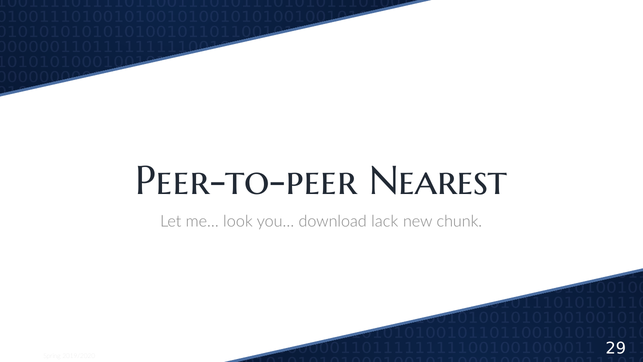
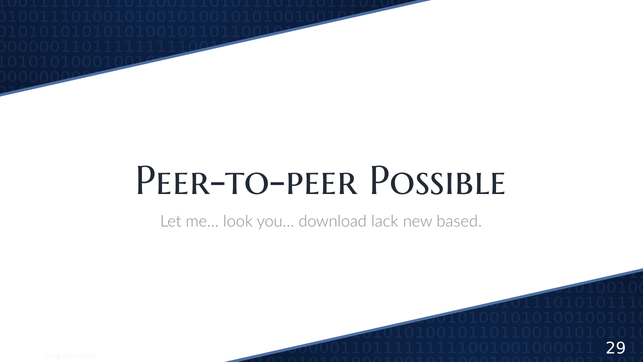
Nearest: Nearest -> Possible
chunk: chunk -> based
